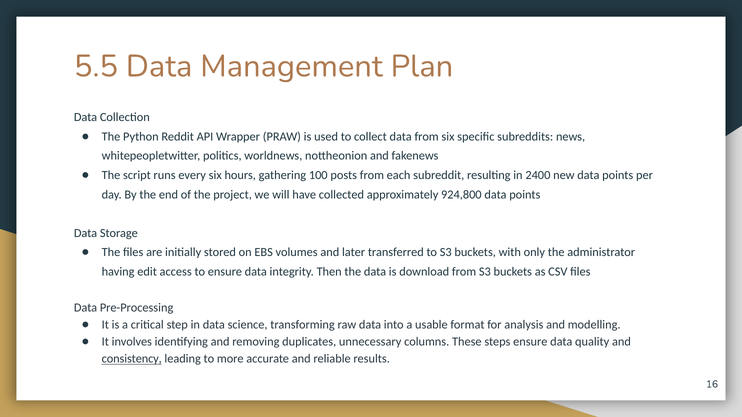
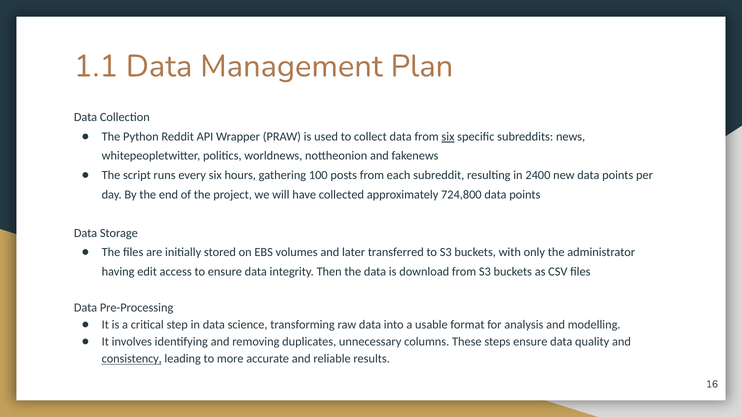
5.5: 5.5 -> 1.1
six at (448, 137) underline: none -> present
924,800: 924,800 -> 724,800
